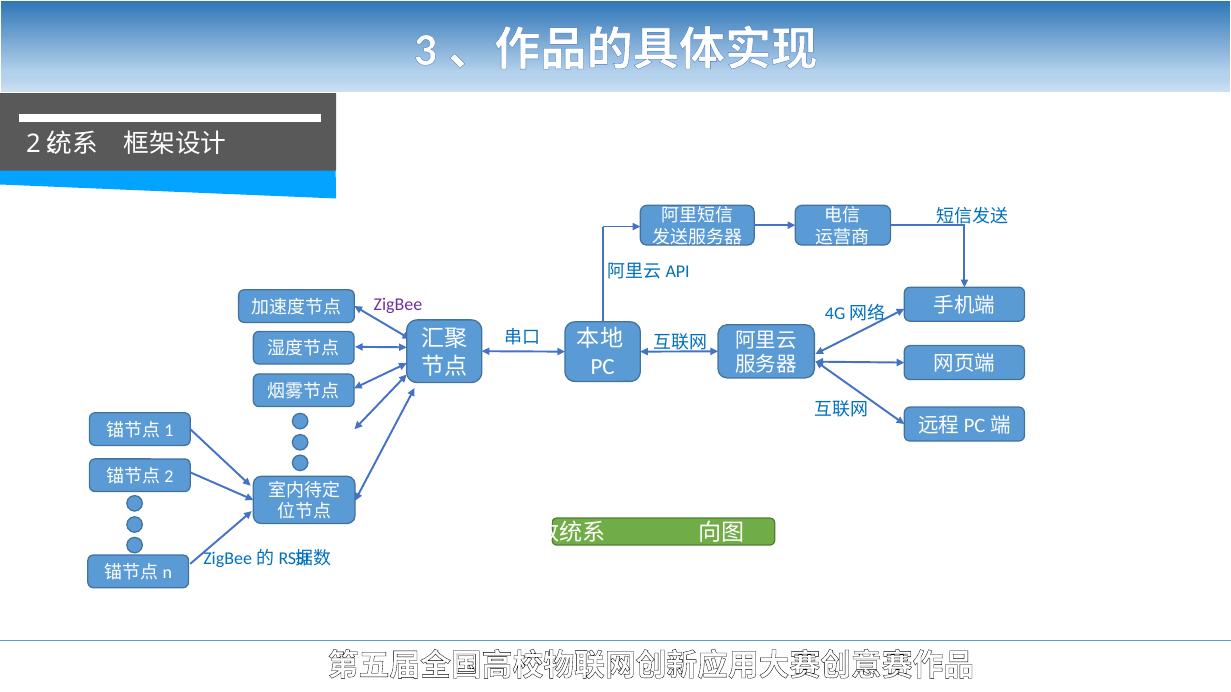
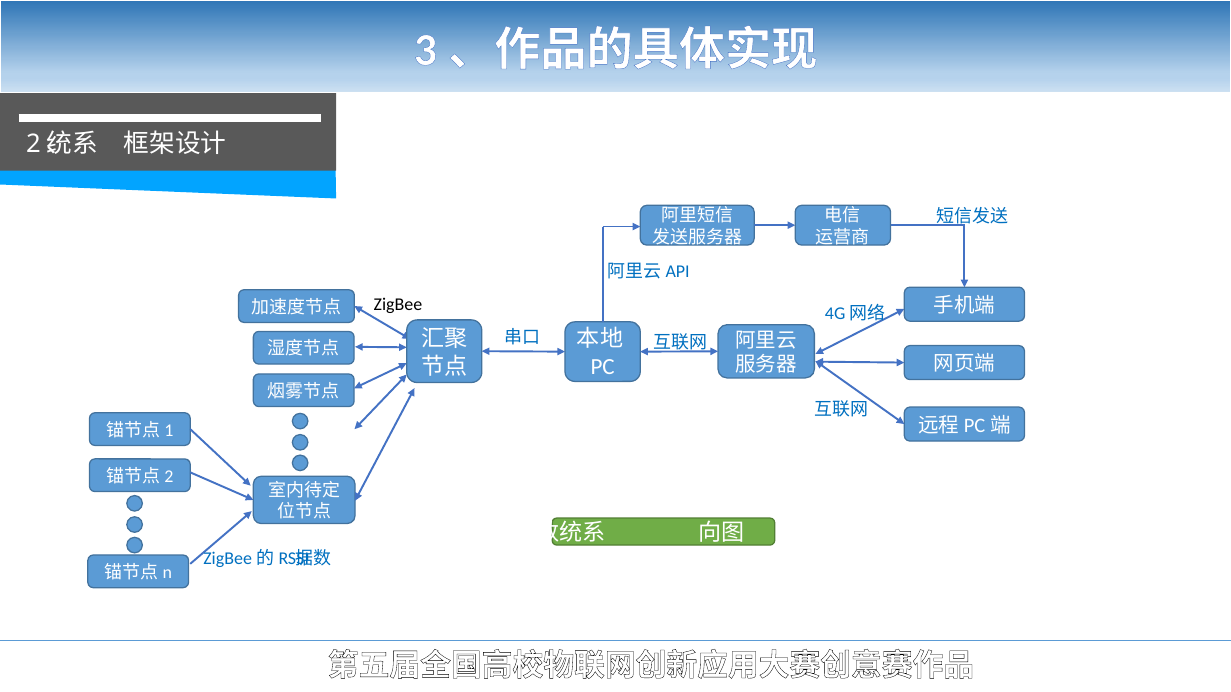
ZigBee at (398, 305) colour: purple -> black
